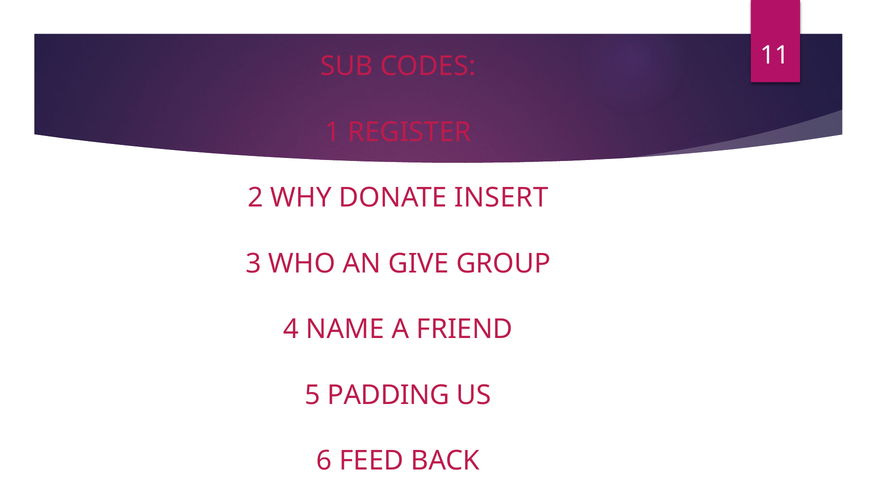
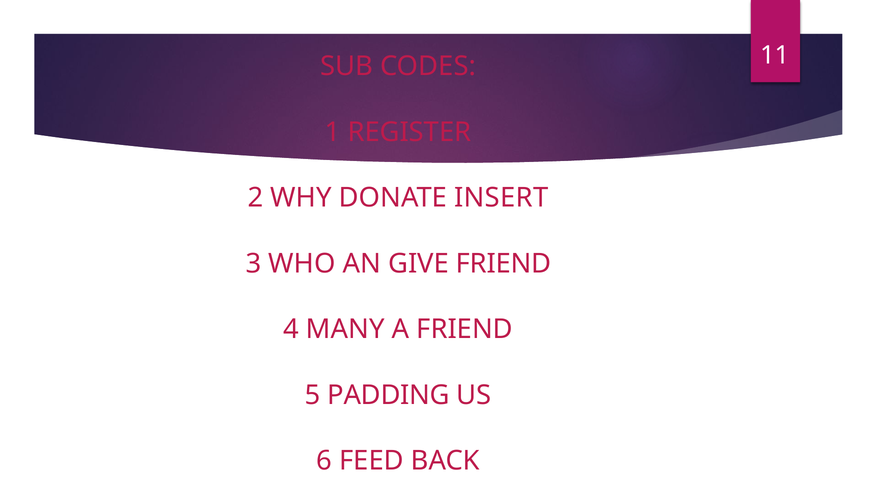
GIVE GROUP: GROUP -> FRIEND
NAME: NAME -> MANY
